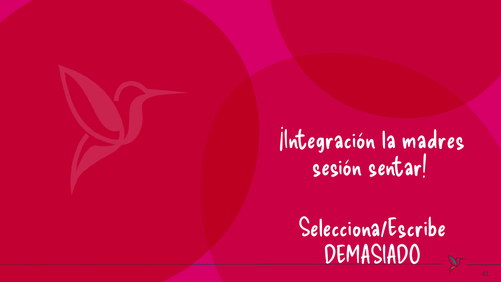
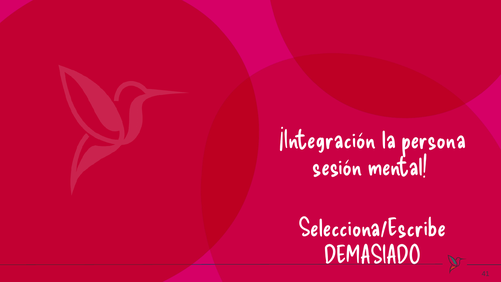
madres: madres -> persona
sentar: sentar -> mental
